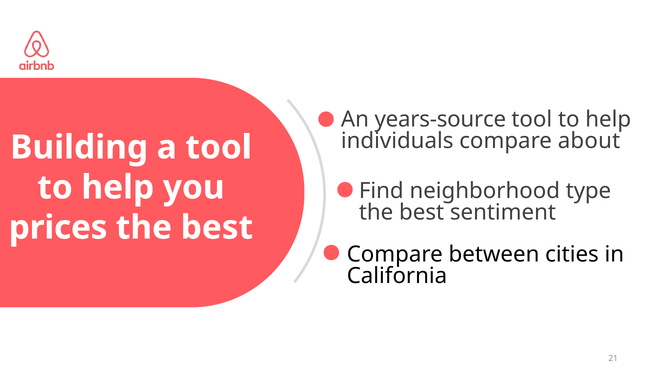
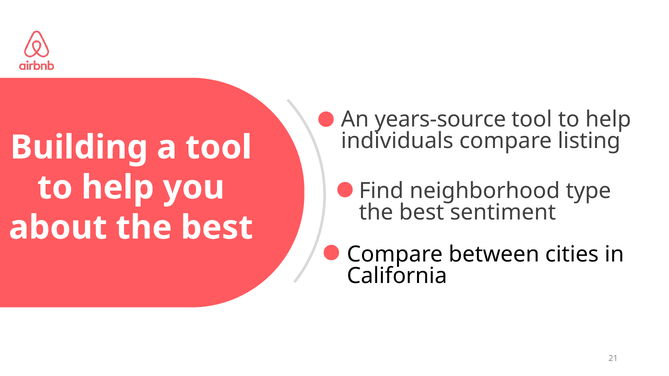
about: about -> listing
prices: prices -> about
